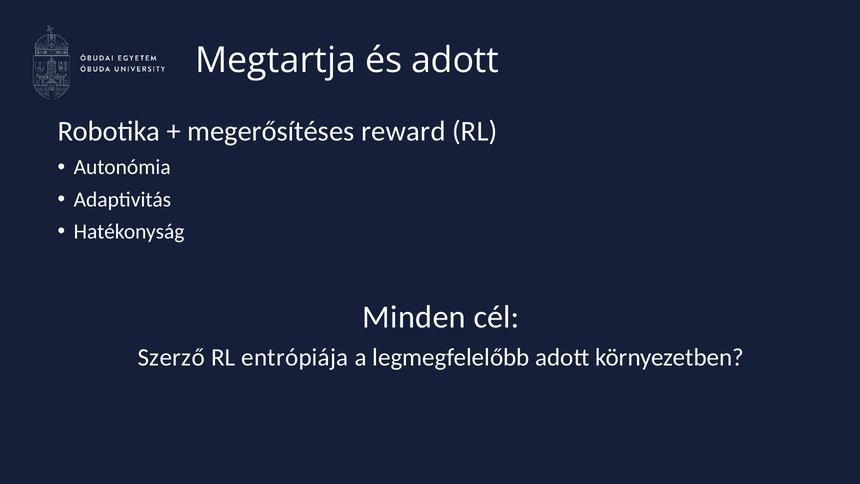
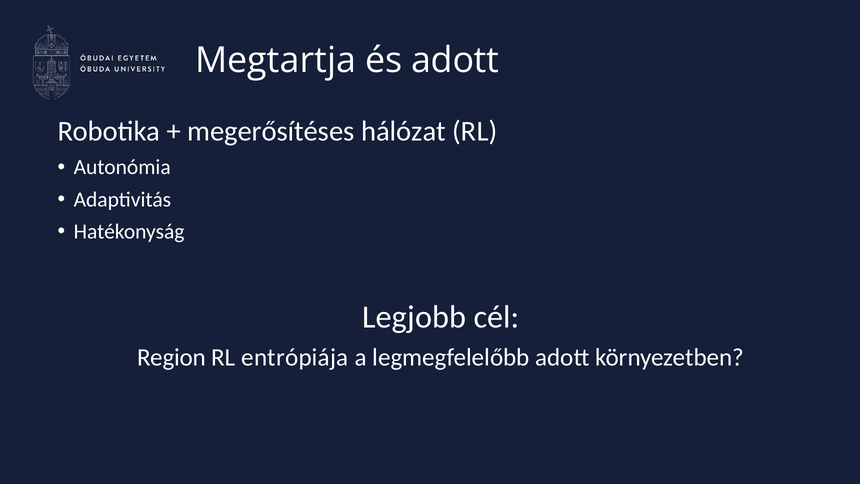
reward: reward -> hálózat
Minden: Minden -> Legjobb
Szerző: Szerző -> Region
